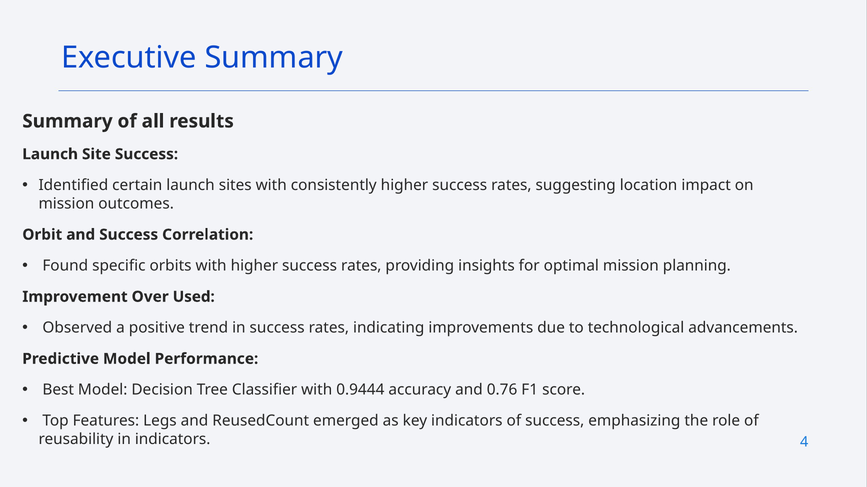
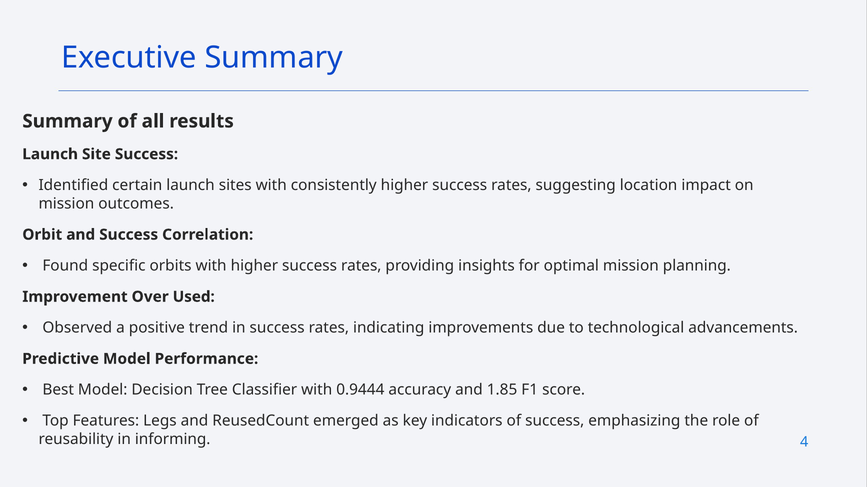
0.76: 0.76 -> 1.85
in indicators: indicators -> informing
